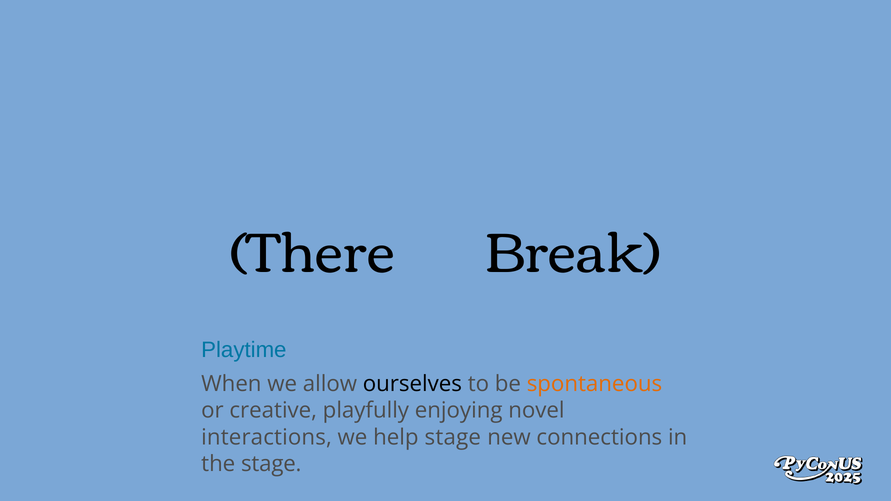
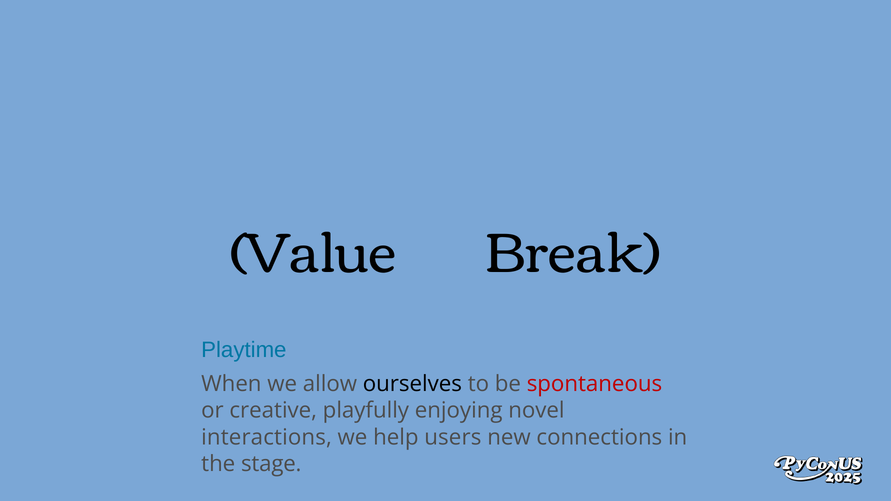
There: There -> Value
spontaneous colour: orange -> red
help stage: stage -> users
